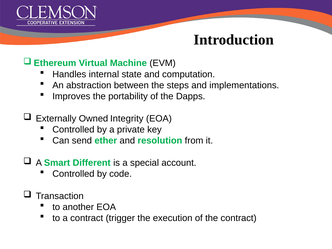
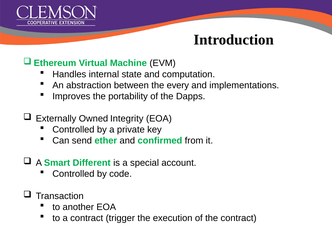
steps: steps -> every
resolution: resolution -> confirmed
